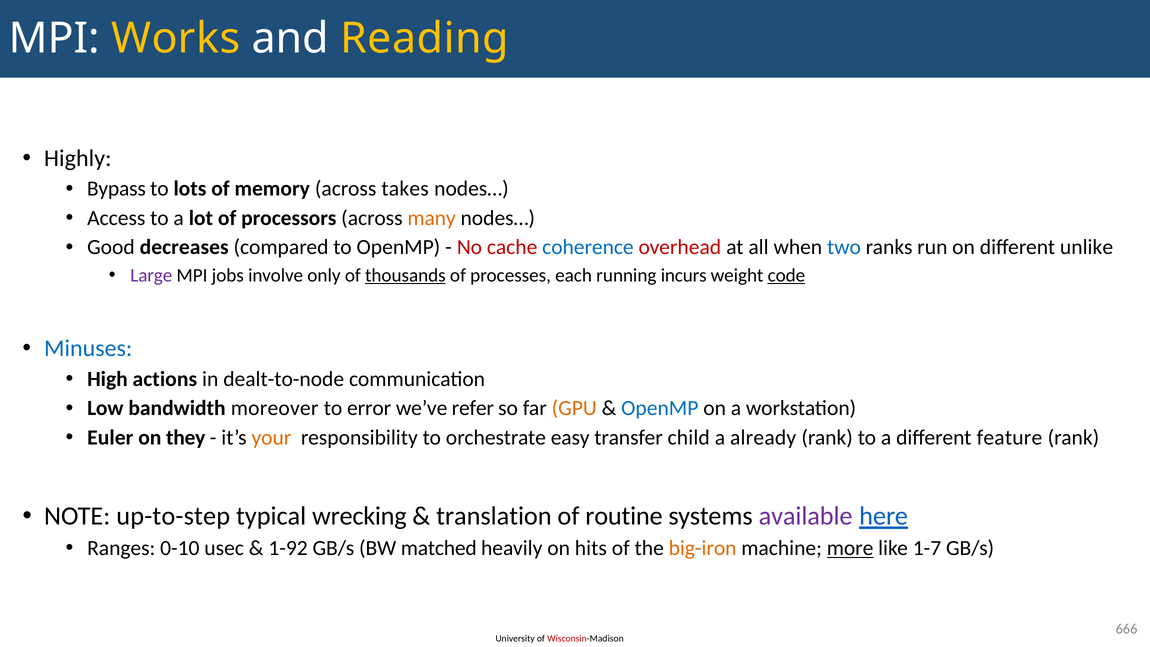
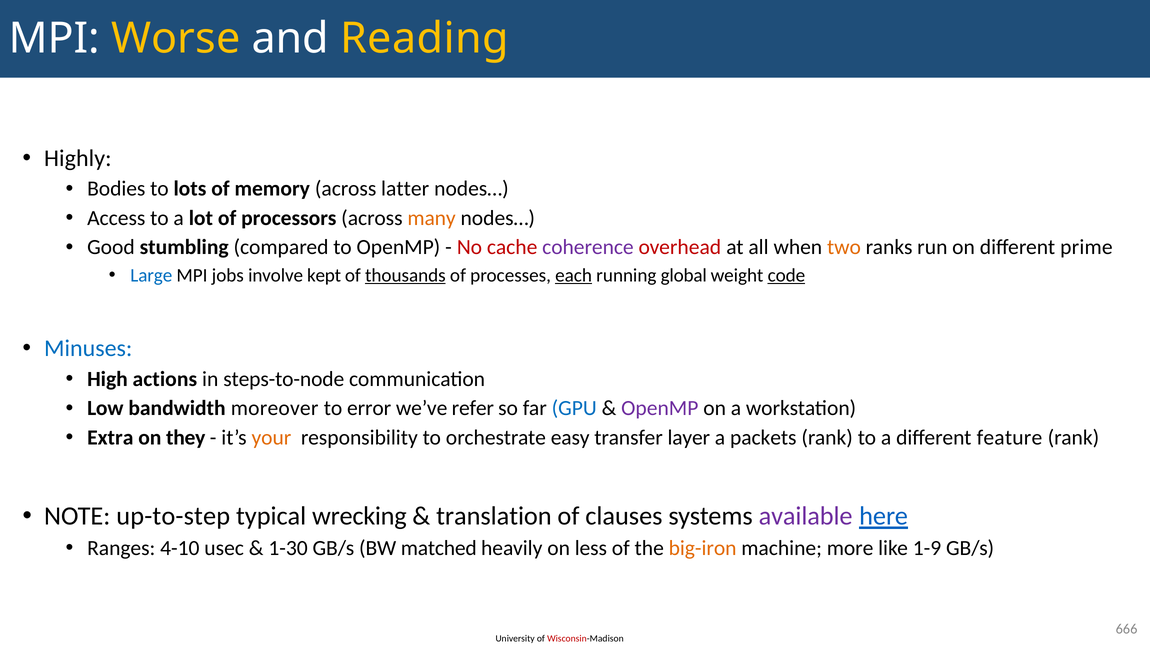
Works: Works -> Worse
Bypass: Bypass -> Bodies
takes: takes -> latter
decreases: decreases -> stumbling
coherence colour: blue -> purple
two colour: blue -> orange
unlike: unlike -> prime
Large colour: purple -> blue
only: only -> kept
each underline: none -> present
incurs: incurs -> global
dealt-to-node: dealt-to-node -> steps-to-node
GPU colour: orange -> blue
OpenMP at (660, 408) colour: blue -> purple
Euler: Euler -> Extra
child: child -> layer
already: already -> packets
routine: routine -> clauses
0-10: 0-10 -> 4-10
1-92: 1-92 -> 1-30
hits: hits -> less
more underline: present -> none
1-7: 1-7 -> 1-9
